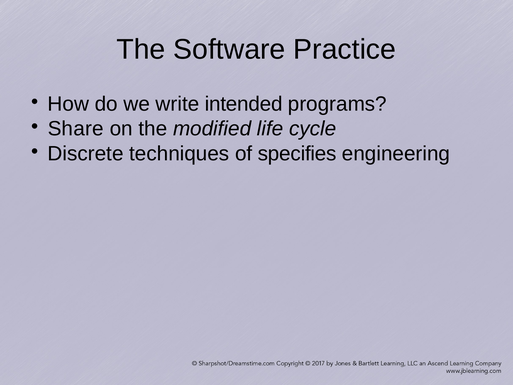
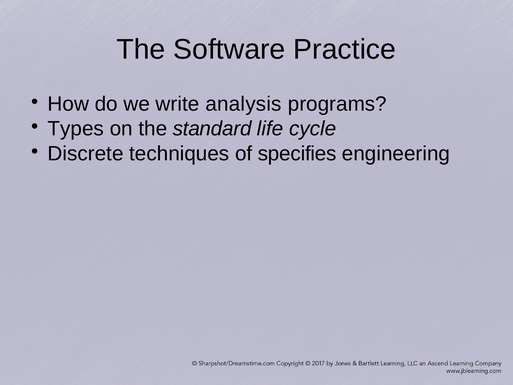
intended: intended -> analysis
Share: Share -> Types
modified: modified -> standard
